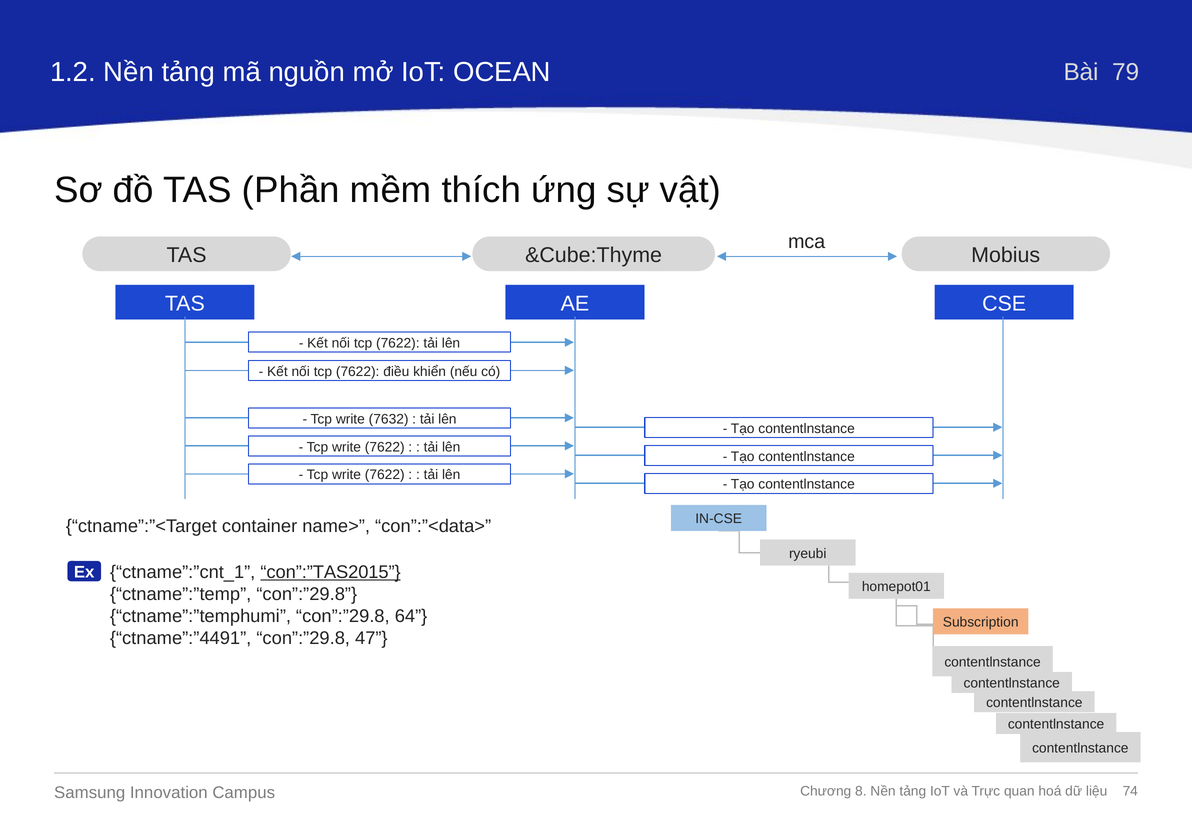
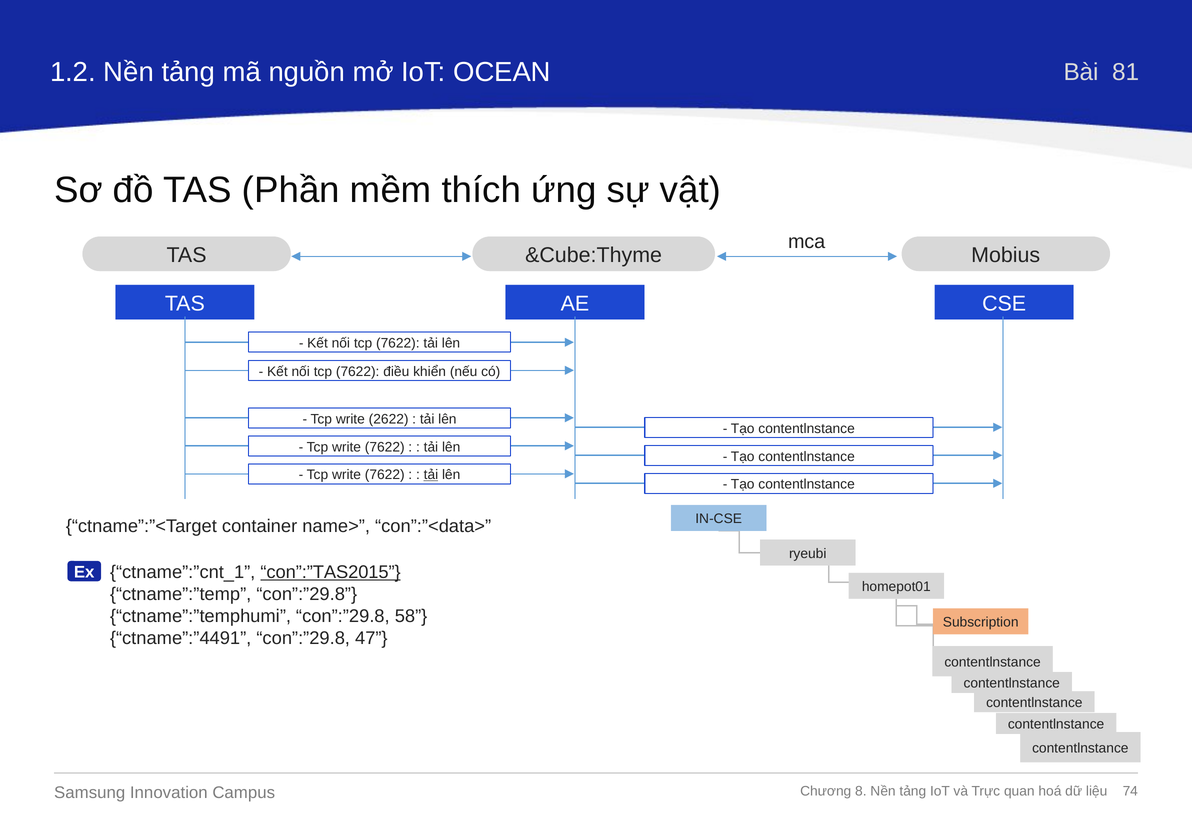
79: 79 -> 81
7632: 7632 -> 2622
tải at (431, 475) underline: none -> present
64: 64 -> 58
